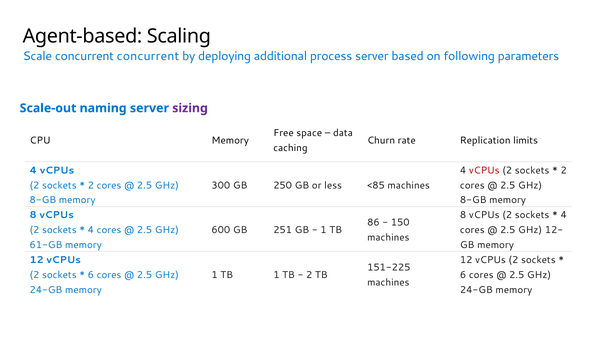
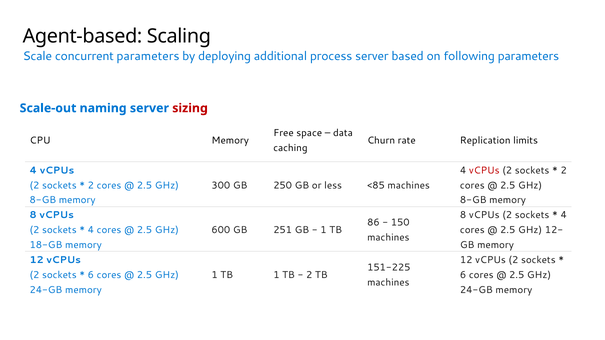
concurrent concurrent: concurrent -> parameters
sizing colour: purple -> red
61-GB: 61-GB -> 18-GB
